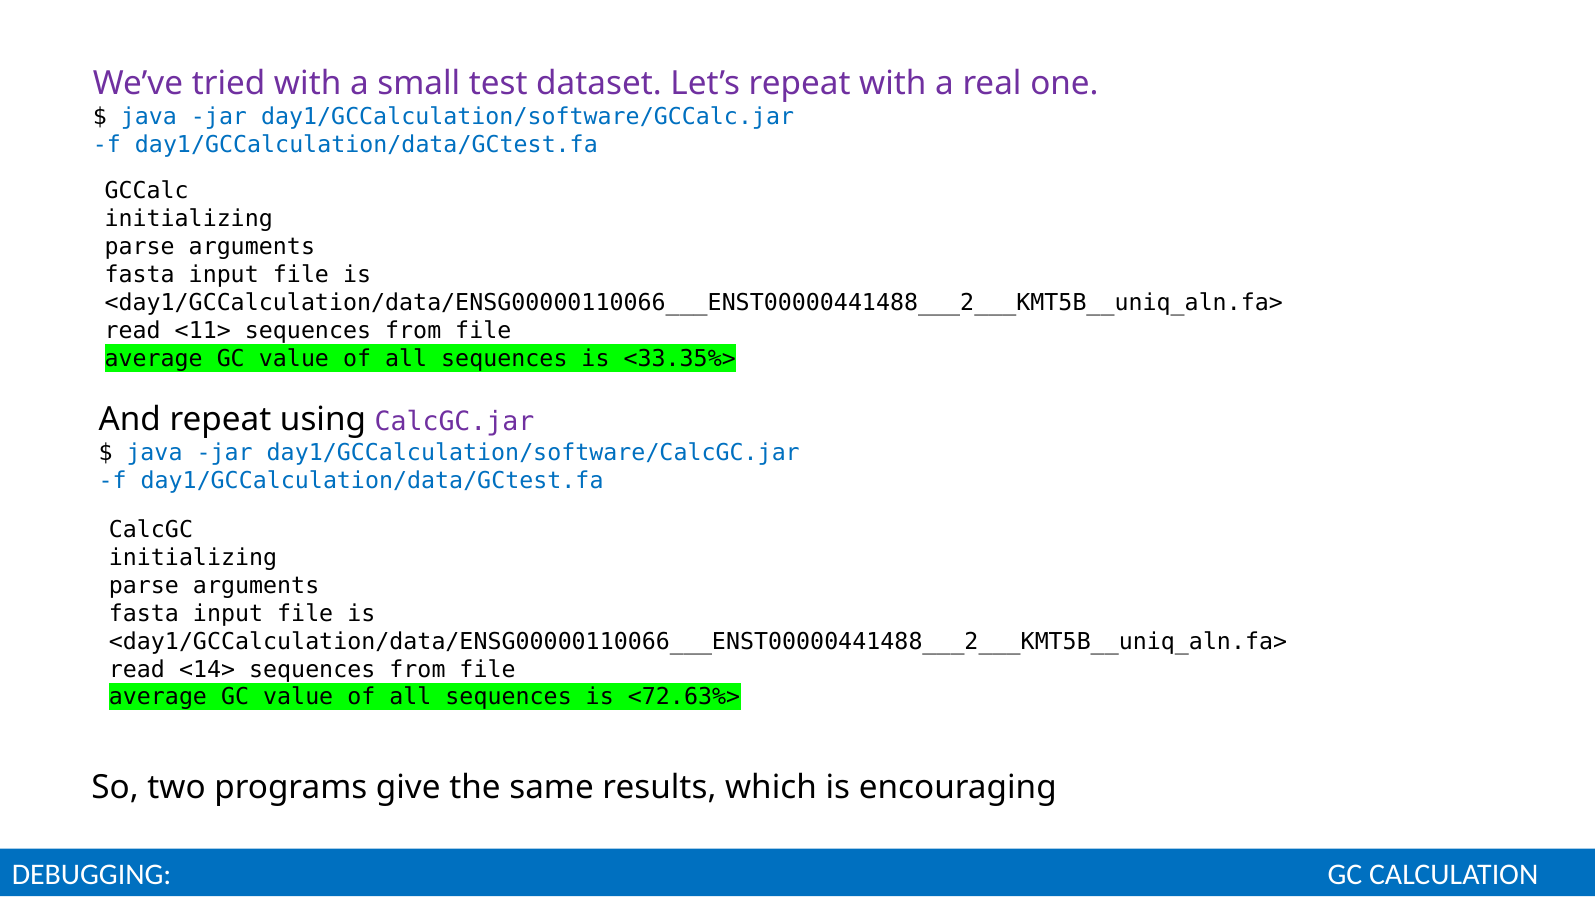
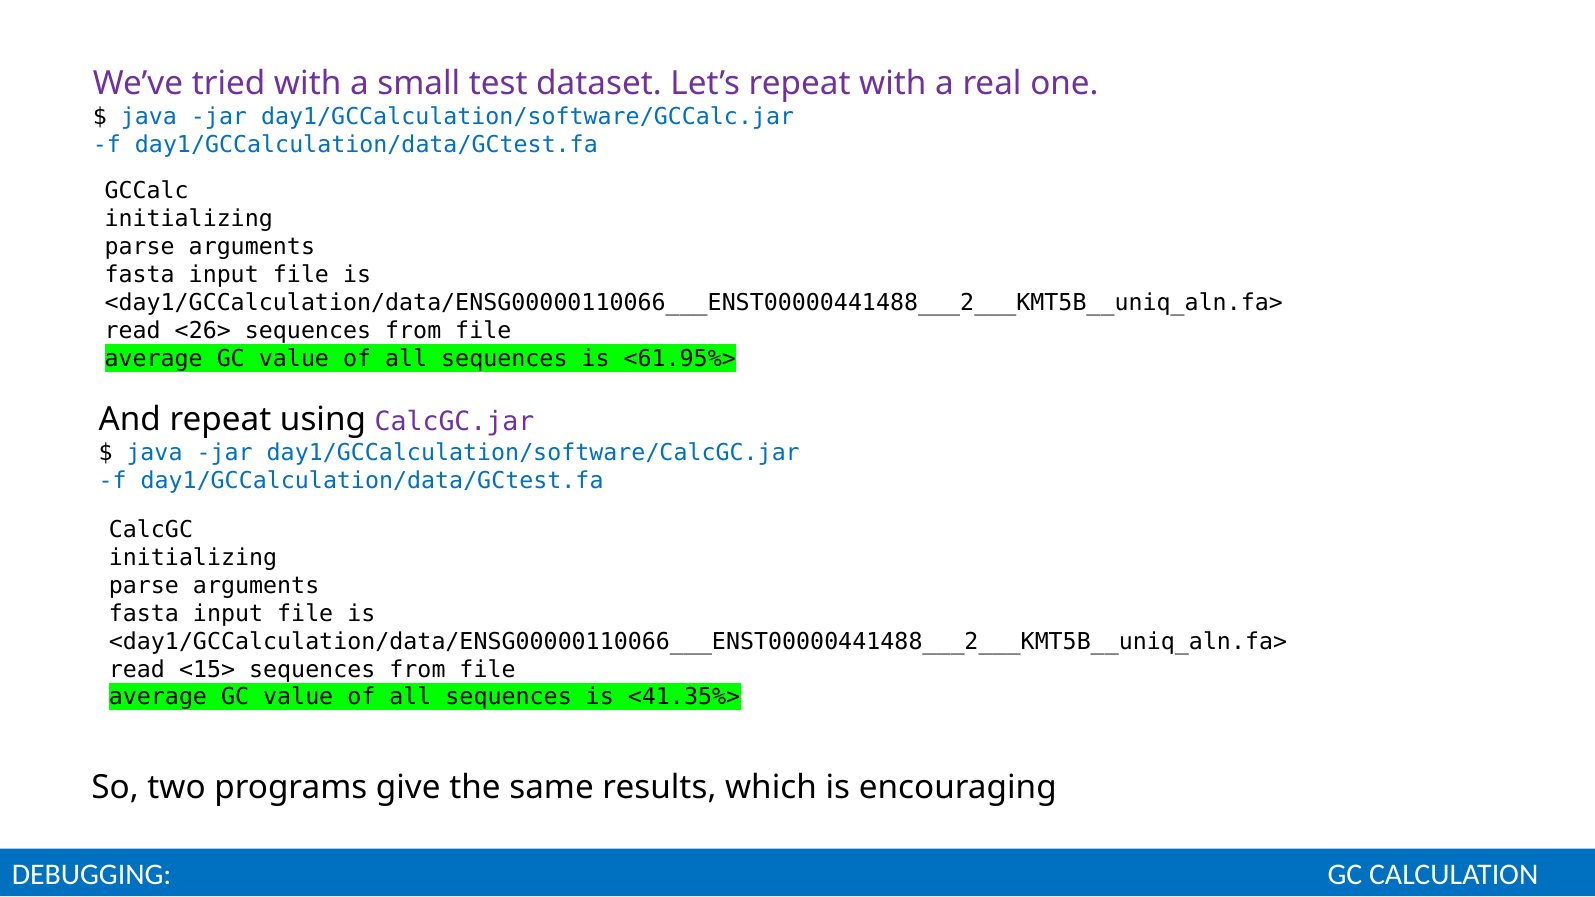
<11>: <11> -> <26>
<33.35%>: <33.35%> -> <61.95%>
<14>: <14> -> <15>
<72.63%>: <72.63%> -> <41.35%>
